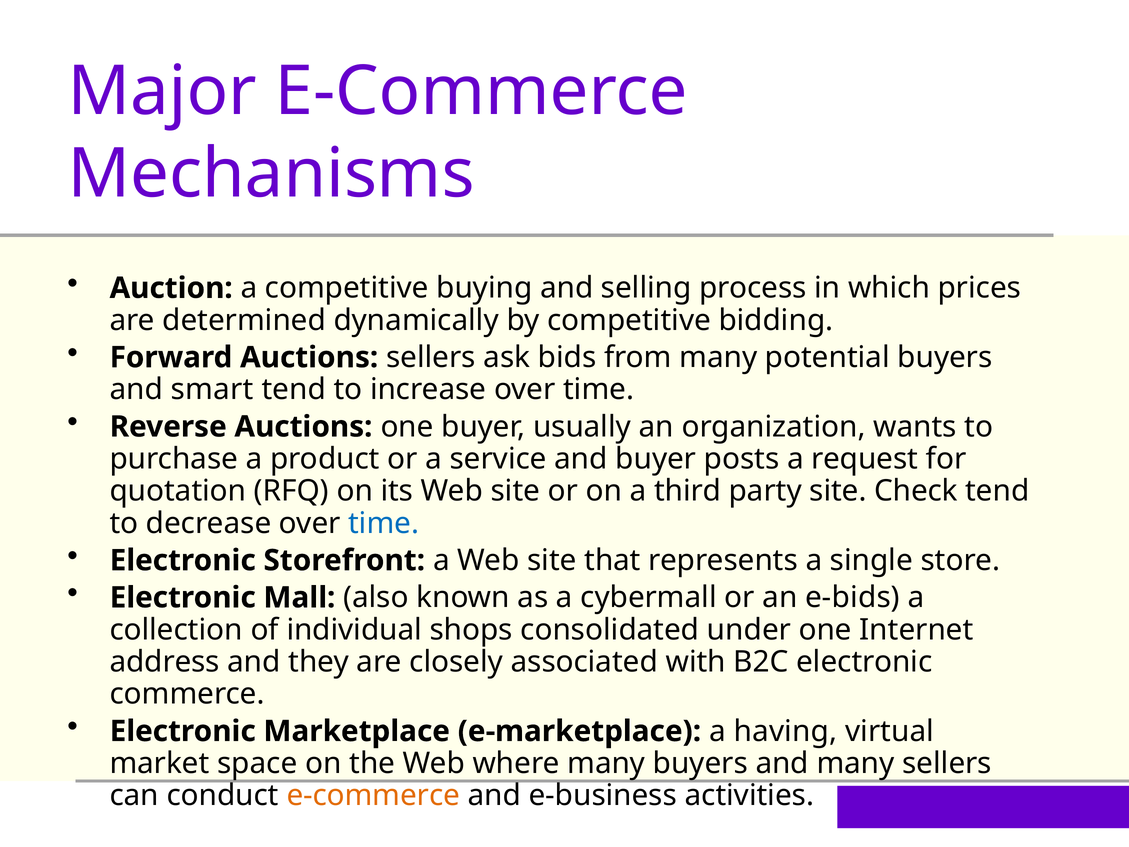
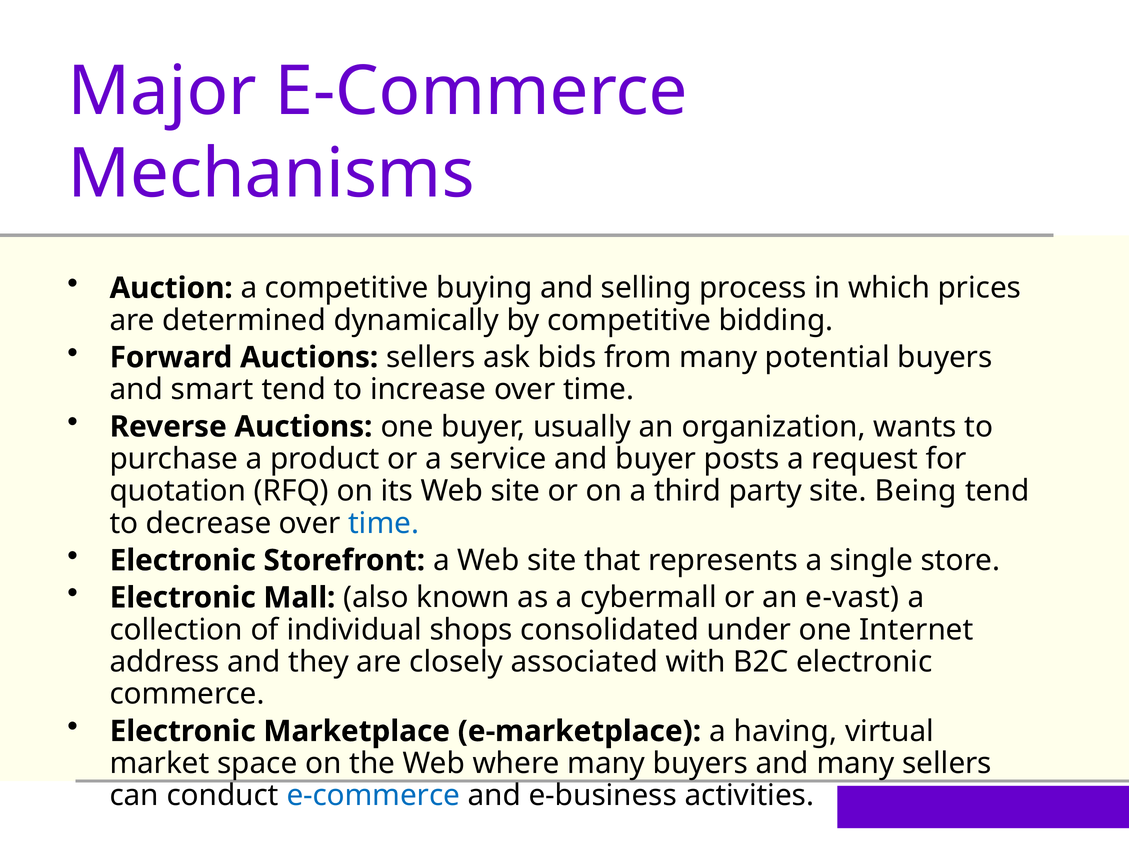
Check: Check -> Being
e-bids: e-bids -> e-vast
e-commerce at (373, 795) colour: orange -> blue
